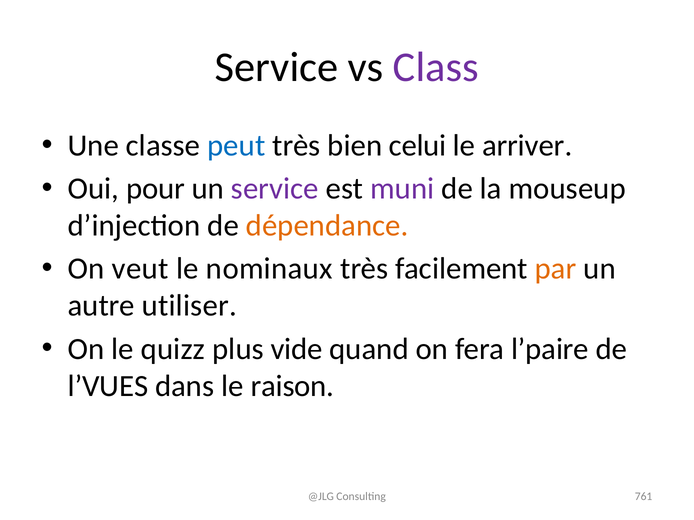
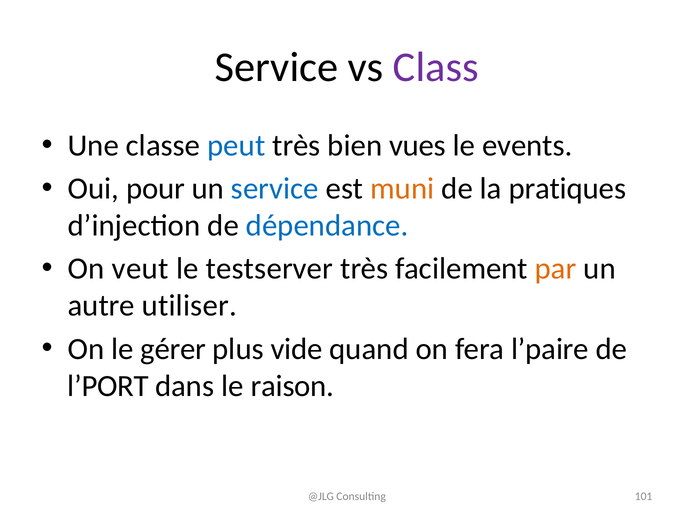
celui: celui -> vues
arriver: arriver -> events
service at (275, 189) colour: purple -> blue
muni colour: purple -> orange
mouseup: mouseup -> pratiques
dépendance colour: orange -> blue
nominaux: nominaux -> testserver
quizz: quizz -> gérer
l’VUES: l’VUES -> l’PORT
761: 761 -> 101
